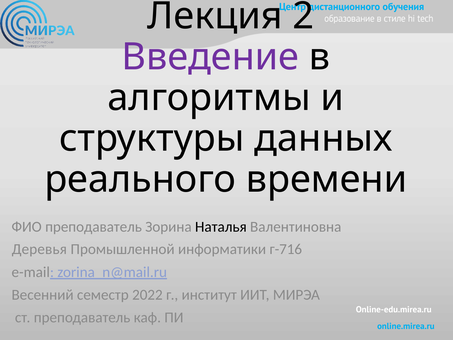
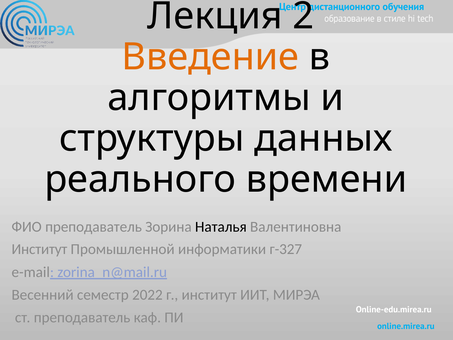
Введение colour: purple -> orange
Деревья at (39, 249): Деревья -> Институт
г-716: г-716 -> г-327
